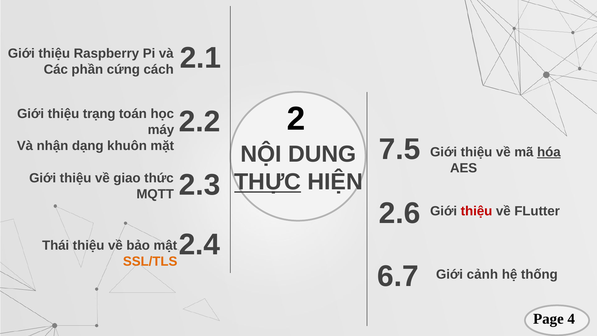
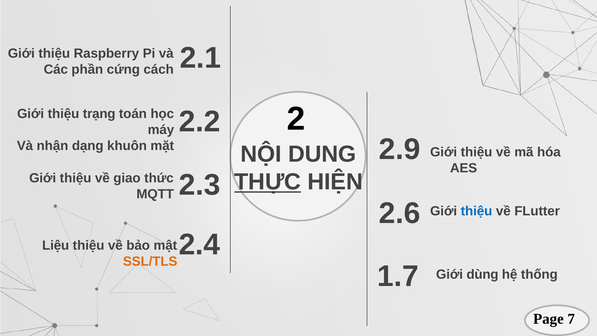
7.5: 7.5 -> 2.9
hóa underline: present -> none
thiệu at (476, 211) colour: red -> blue
Thái: Thái -> Liệu
6.7: 6.7 -> 1.7
cảnh: cảnh -> dùng
4: 4 -> 7
